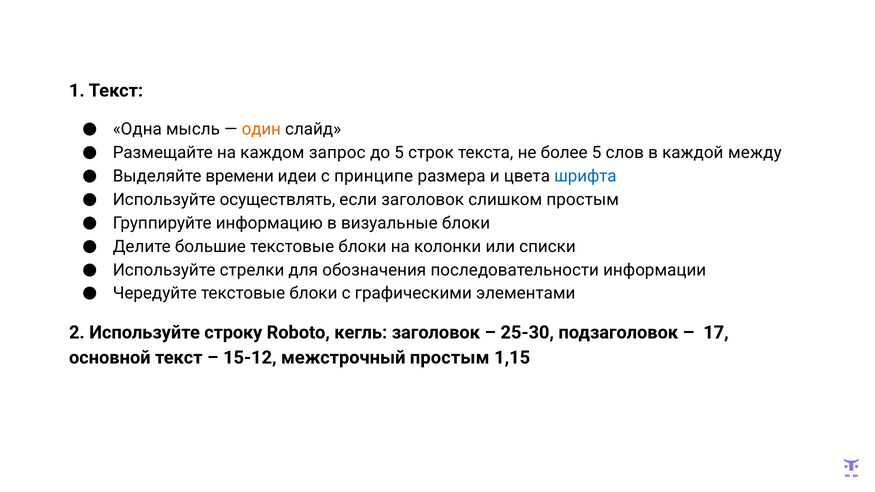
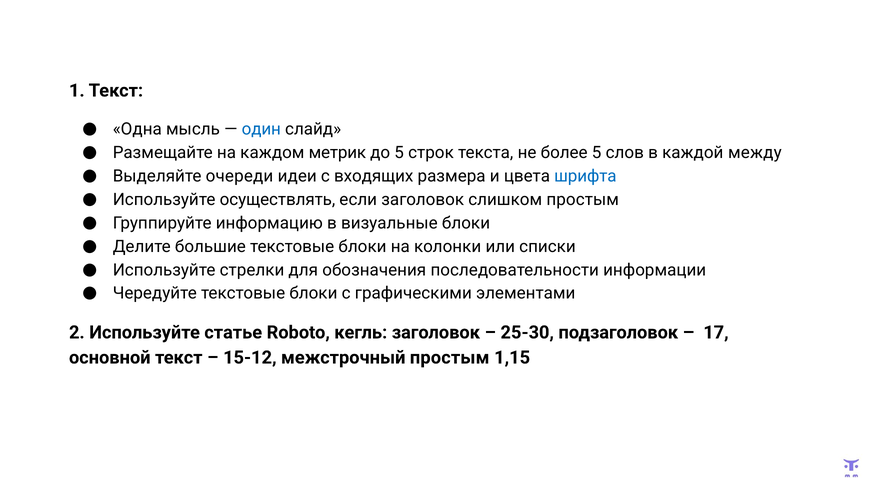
один colour: orange -> blue
запрос: запрос -> метрик
времени: времени -> очереди
принципе: принципе -> входящих
строку: строку -> статье
